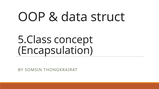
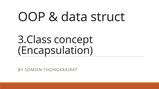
5.Class: 5.Class -> 3.Class
